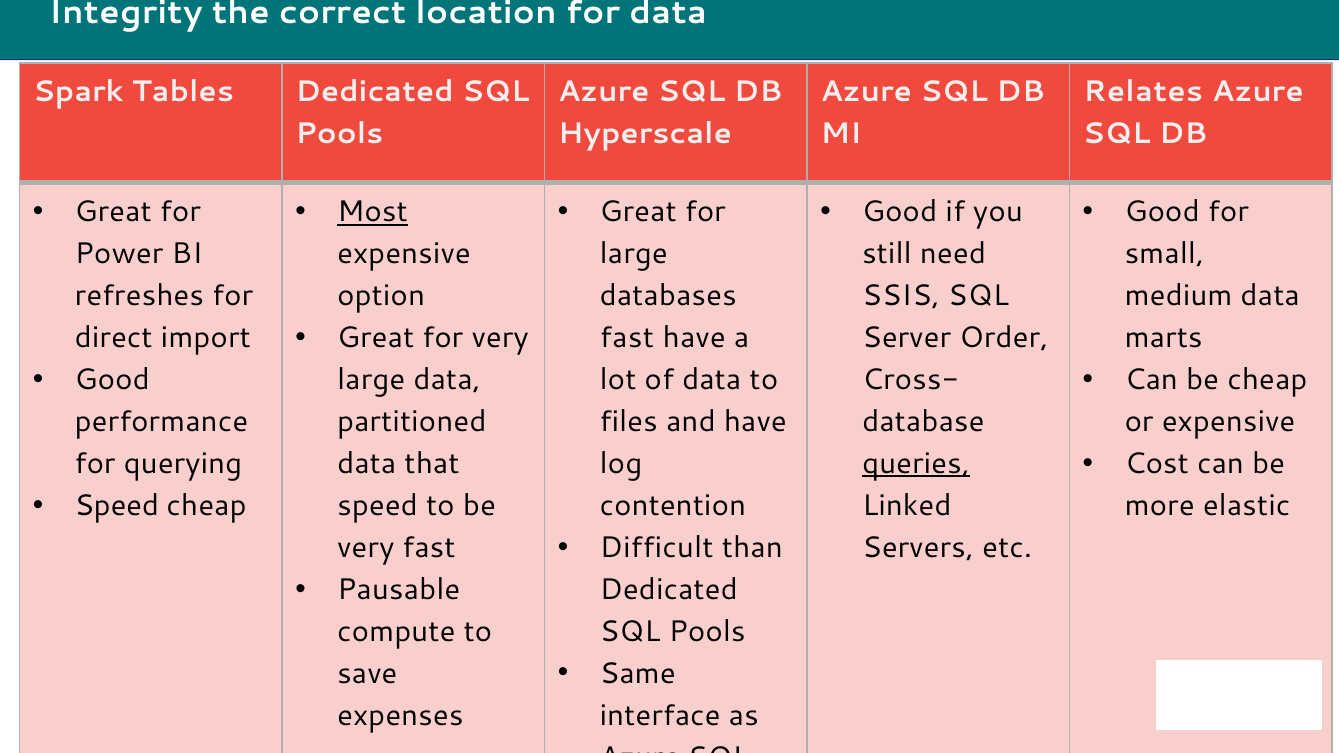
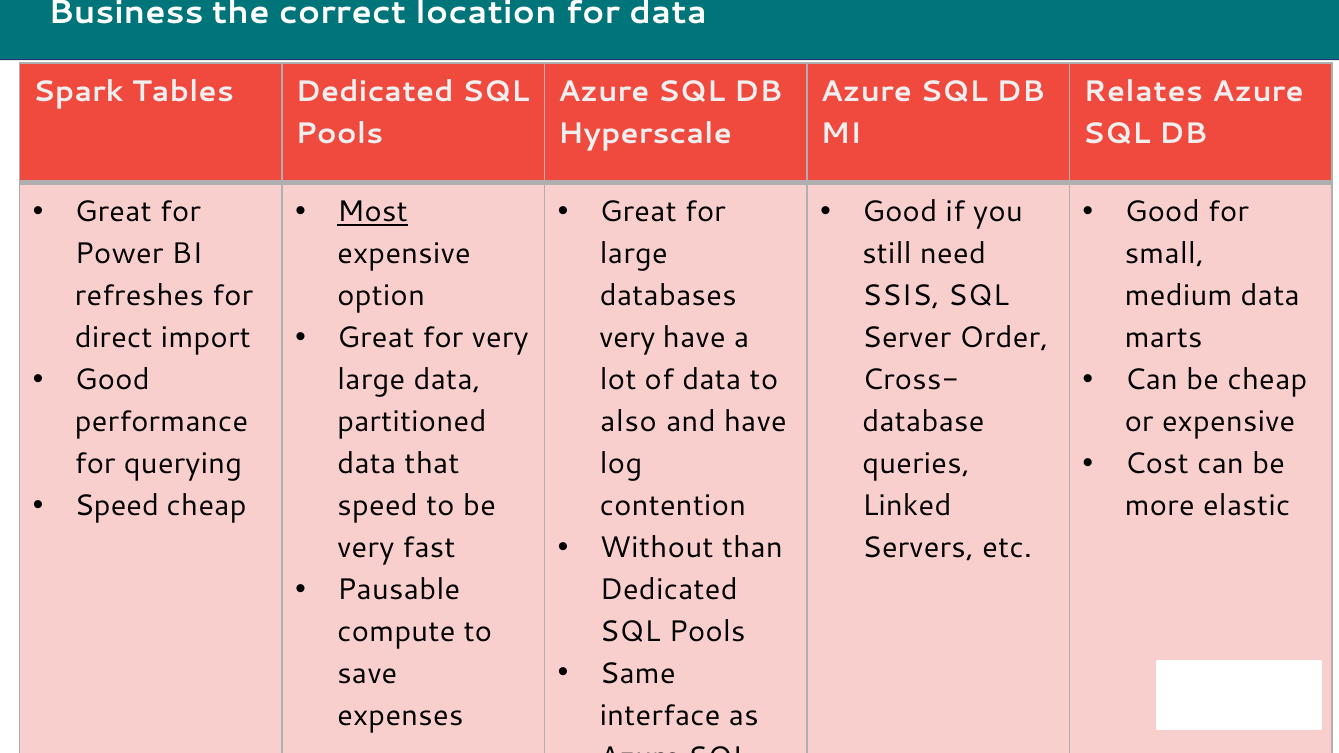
Integrity: Integrity -> Business
fast at (627, 338): fast -> very
files: files -> also
queries underline: present -> none
Difficult: Difficult -> Without
